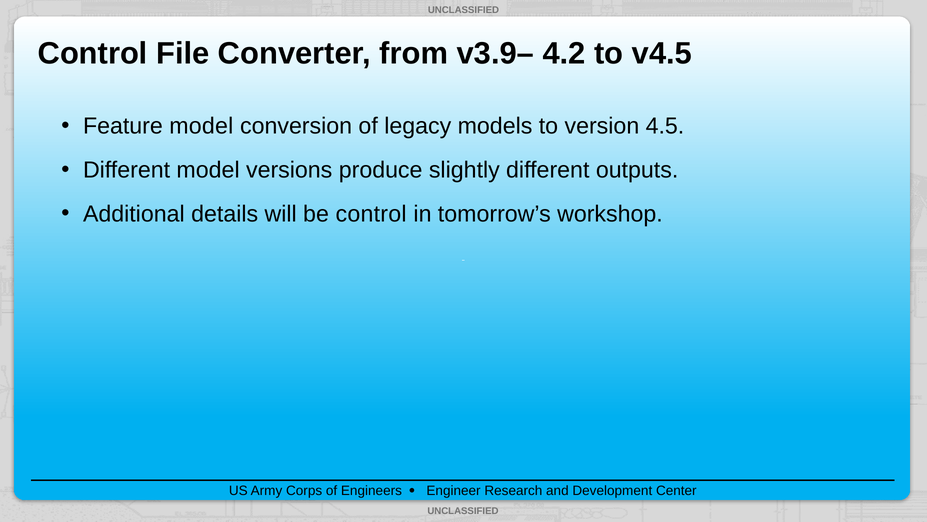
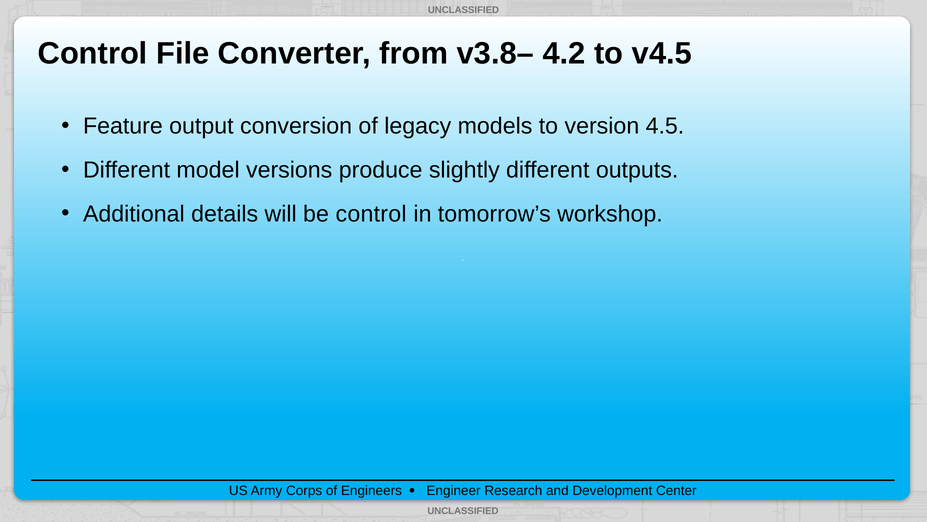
v3.9–: v3.9– -> v3.8–
Feature model: model -> output
